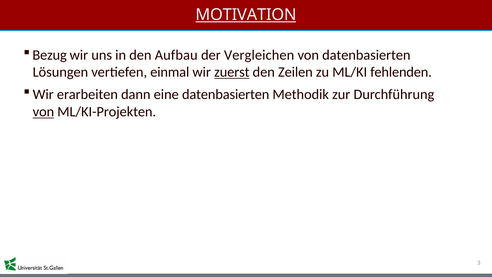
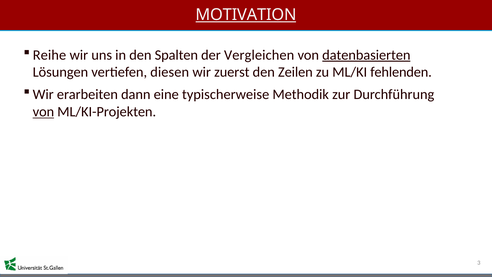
Bezug: Bezug -> Reihe
Aufbau: Aufbau -> Spalten
datenbasierten at (366, 55) underline: none -> present
einmal: einmal -> diesen
zuerst underline: present -> none
eine datenbasierten: datenbasierten -> typischerweise
